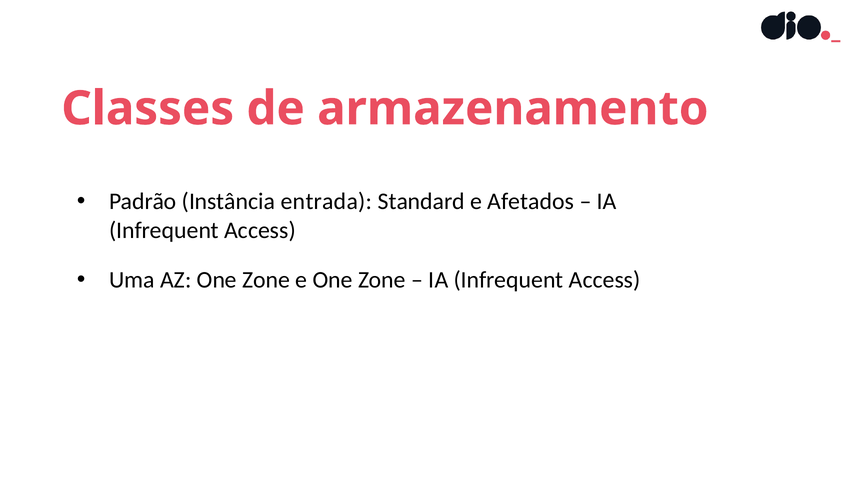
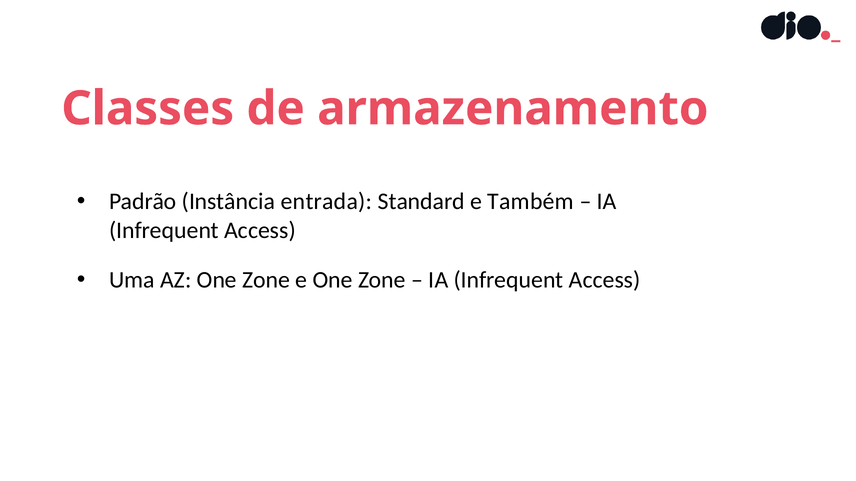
Afetados: Afetados -> Também
